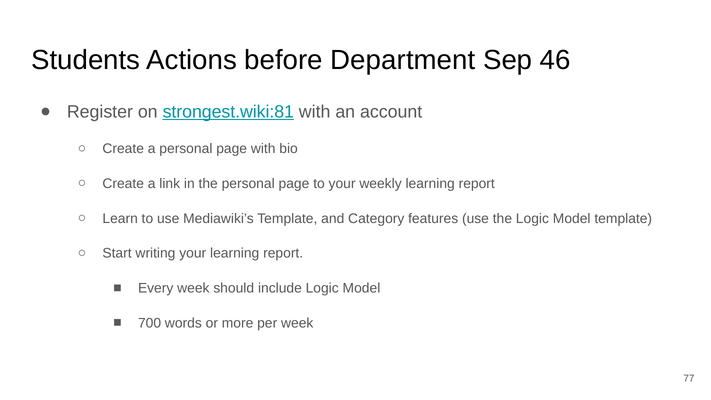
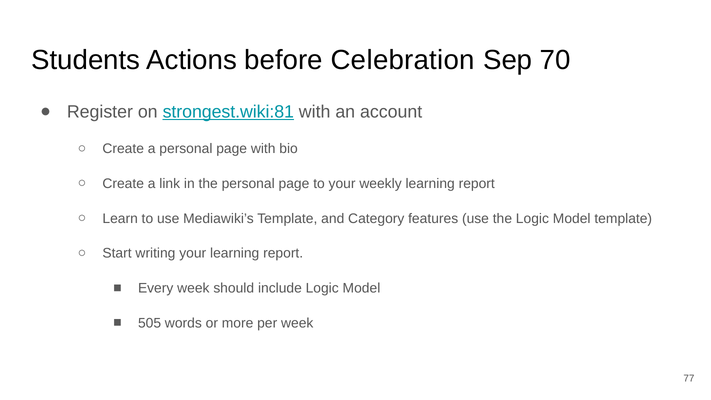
Department: Department -> Celebration
46: 46 -> 70
700: 700 -> 505
